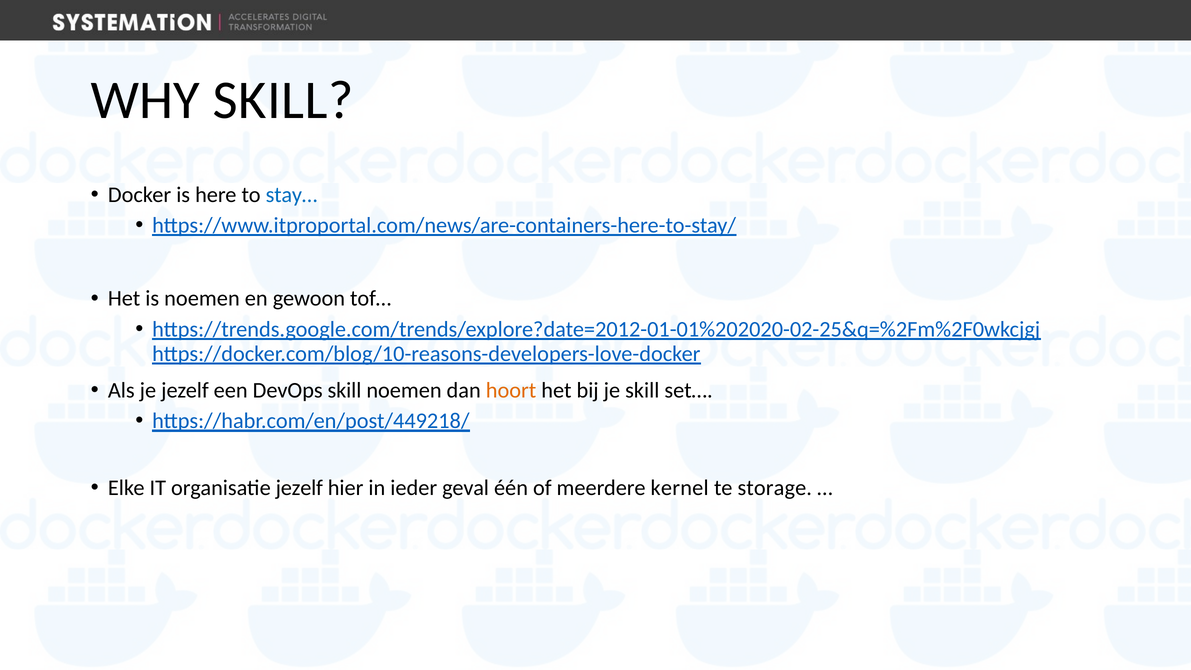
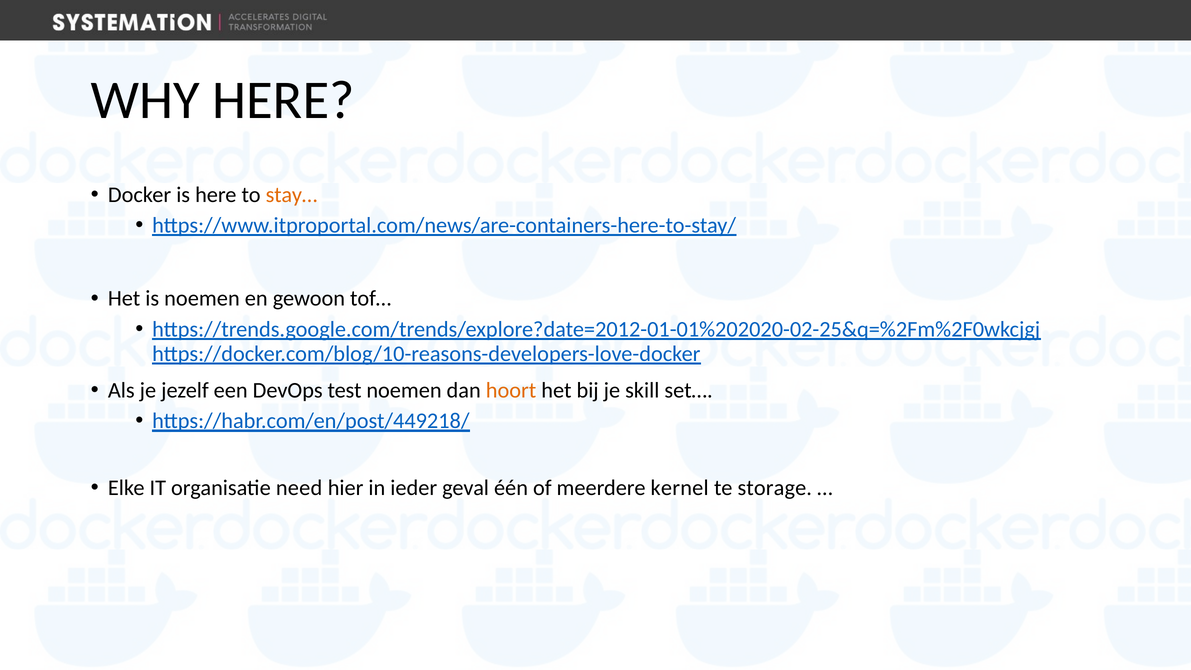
WHY SKILL: SKILL -> HERE
stay… colour: blue -> orange
DevOps skill: skill -> test
organisatie jezelf: jezelf -> need
